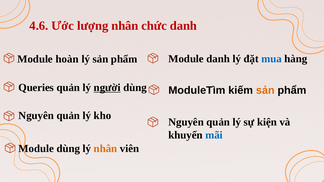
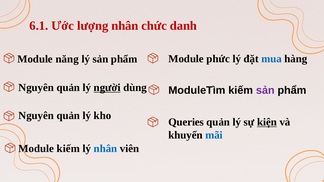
4.6: 4.6 -> 6.1
Module danh: danh -> phức
hoàn: hoàn -> năng
Queries at (36, 88): Queries -> Nguyên
sản at (265, 90) colour: orange -> purple
Nguyên at (186, 122): Nguyên -> Queries
kiện underline: none -> present
Module dùng: dùng -> kiếm
nhân at (105, 149) colour: orange -> blue
